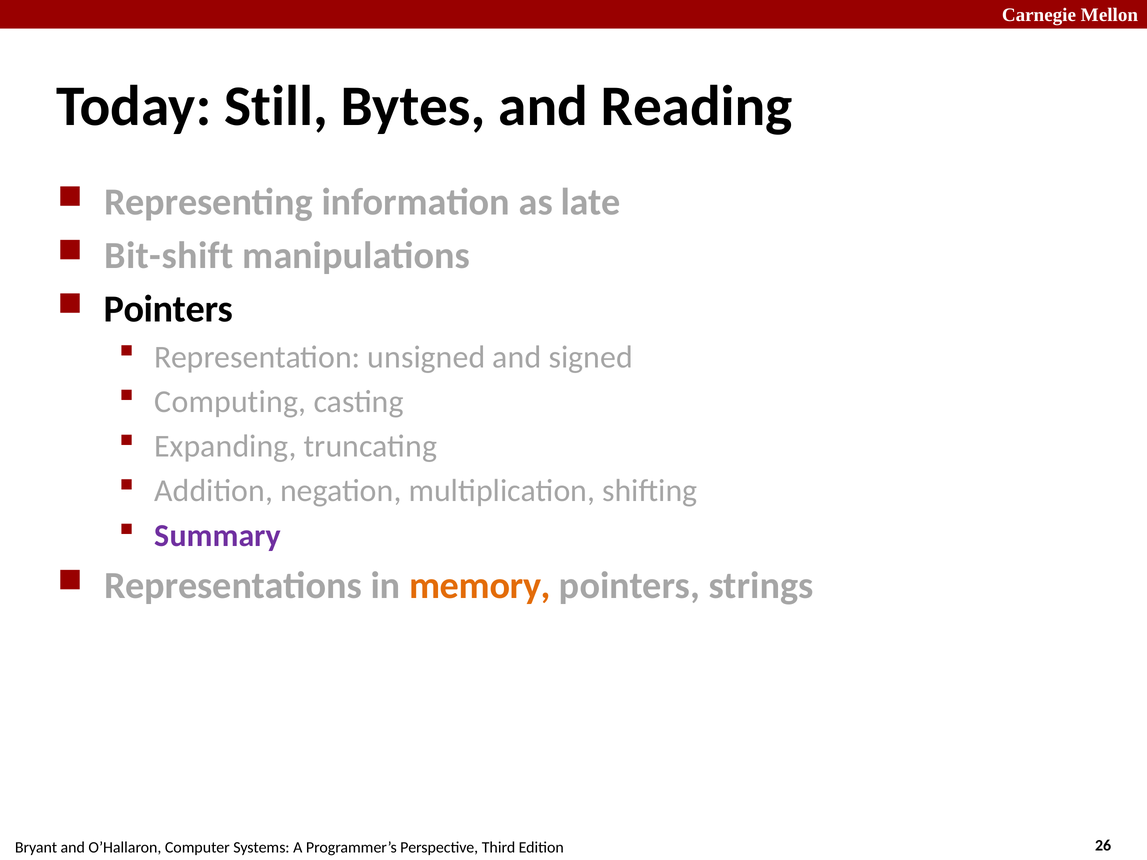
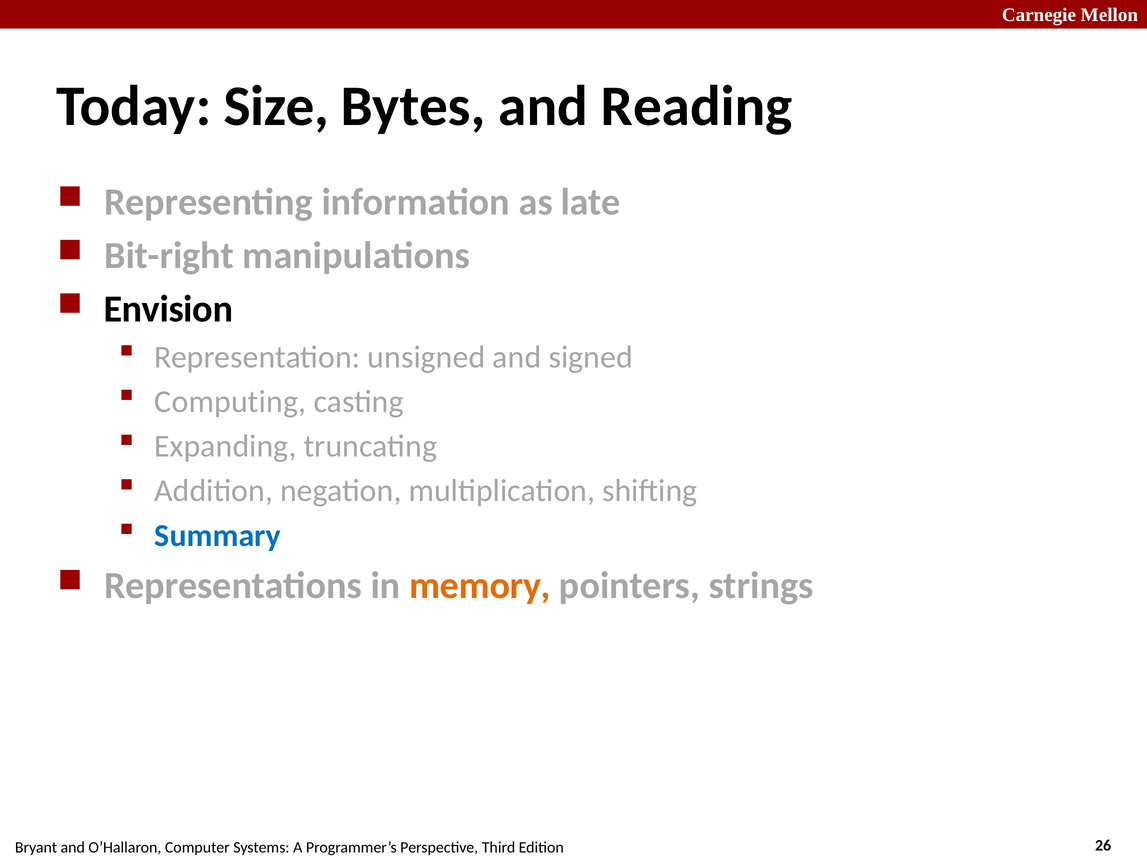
Still: Still -> Size
Bit-shift: Bit-shift -> Bit-right
Pointers at (168, 309): Pointers -> Envision
Summary colour: purple -> blue
